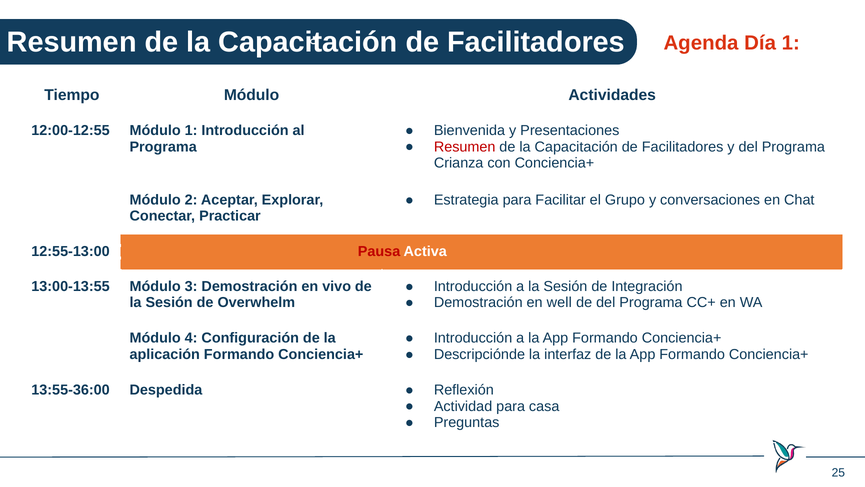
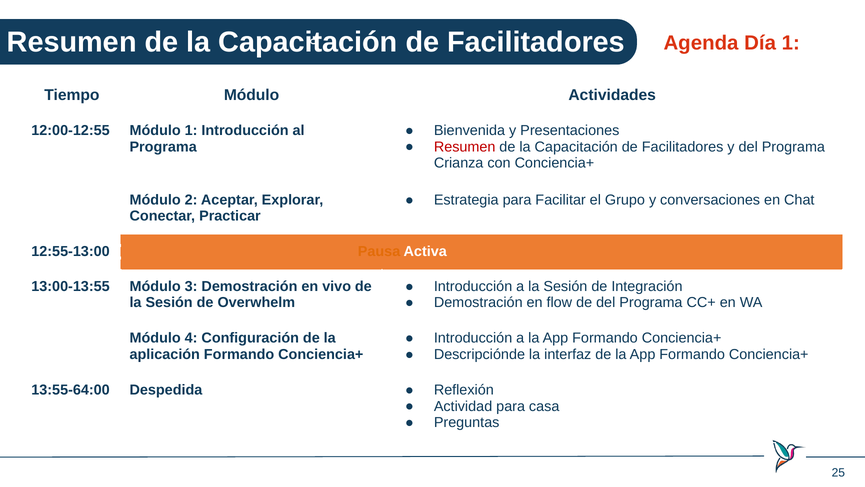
Pausa colour: red -> orange
well: well -> flow
13:55-36:00: 13:55-36:00 -> 13:55-64:00
